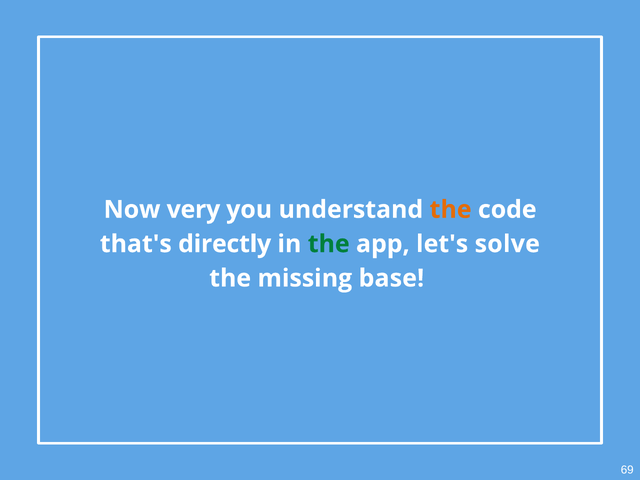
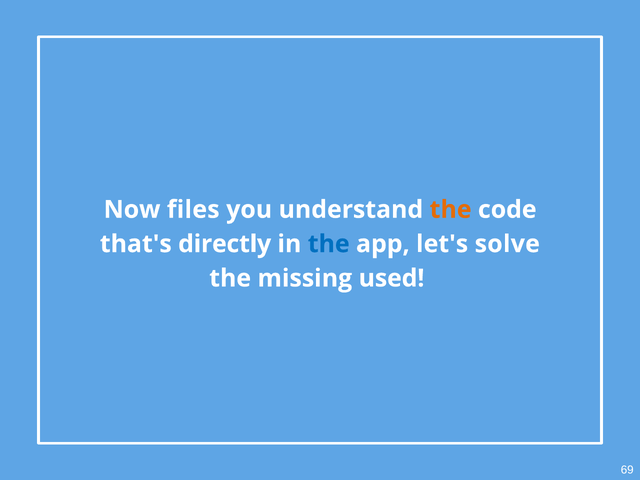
very: very -> files
the at (329, 244) colour: green -> blue
base: base -> used
